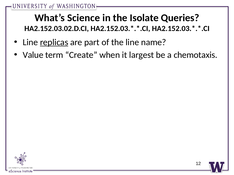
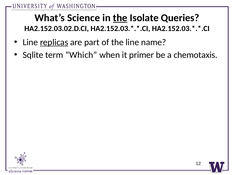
the at (120, 18) underline: none -> present
Value: Value -> Sqlite
Create: Create -> Which
largest: largest -> primer
